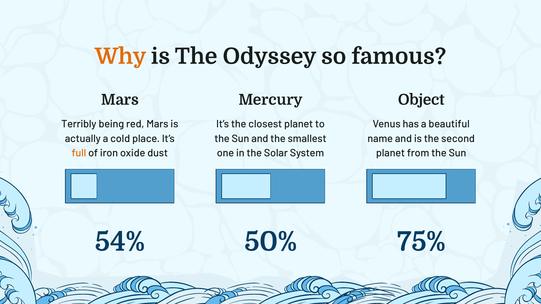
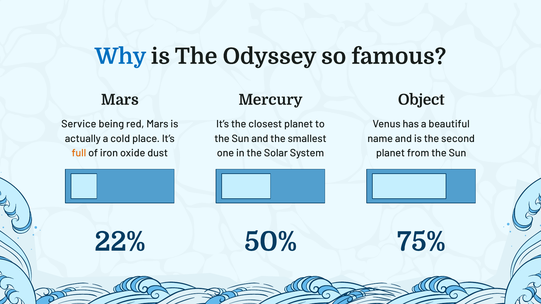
Why colour: orange -> blue
Terribly: Terribly -> Service
54%: 54% -> 22%
